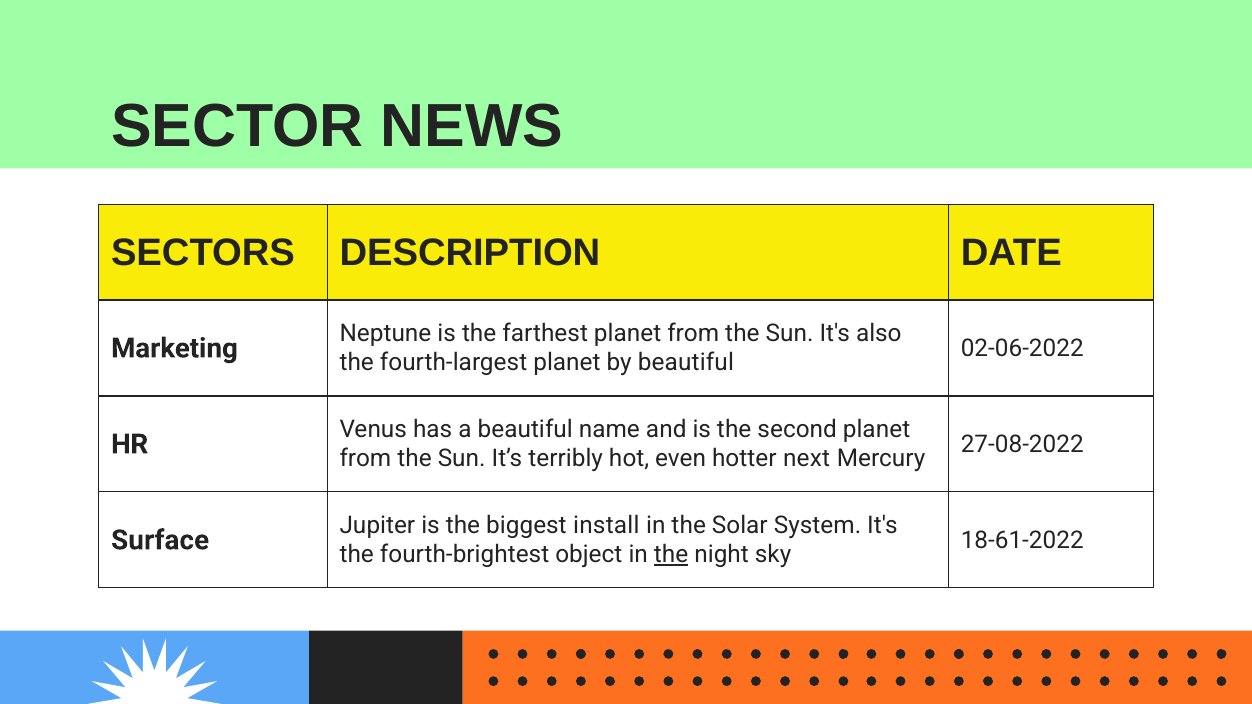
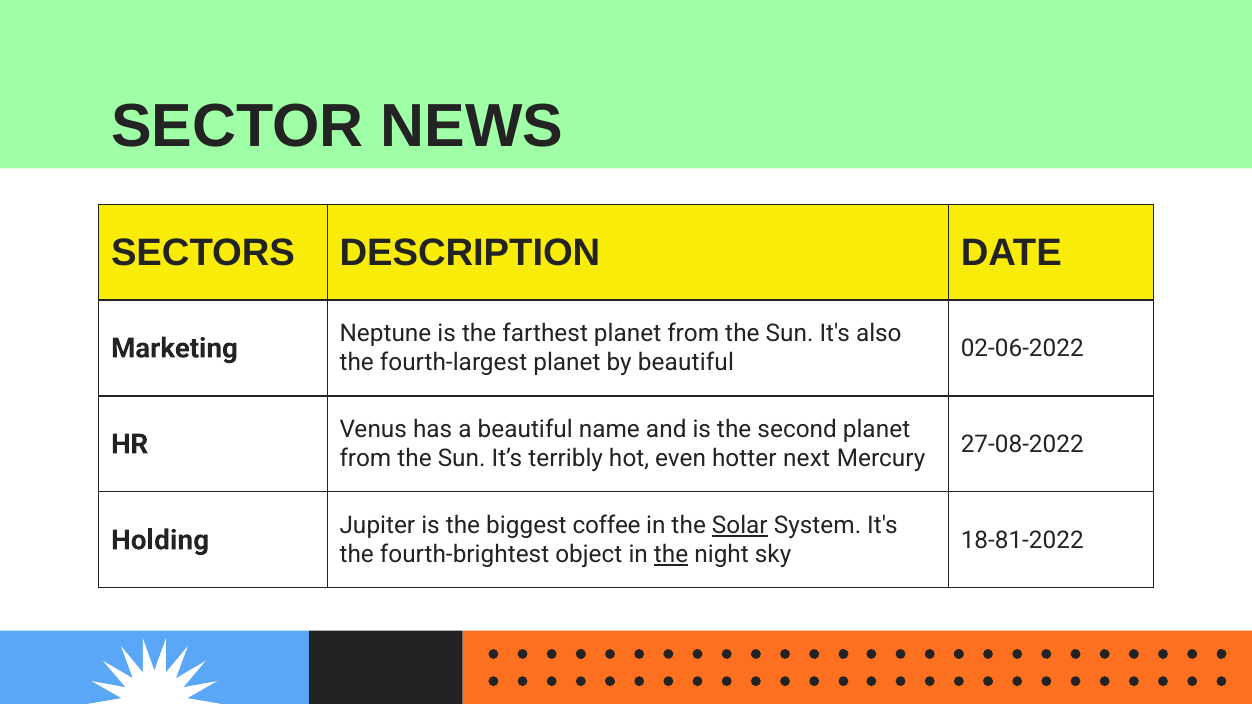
install: install -> coffee
Solar underline: none -> present
Surface: Surface -> Holding
18-61-2022: 18-61-2022 -> 18-81-2022
